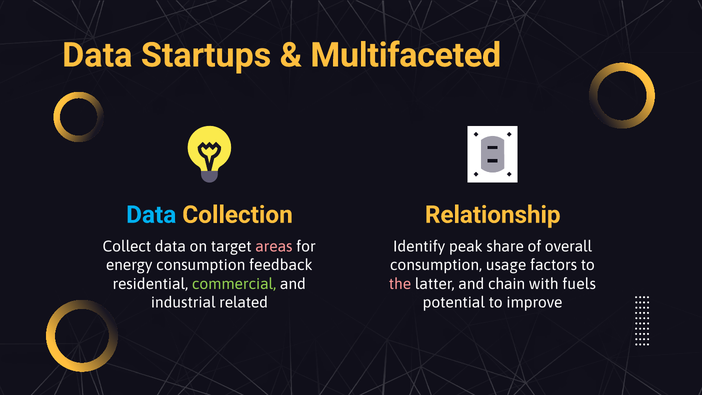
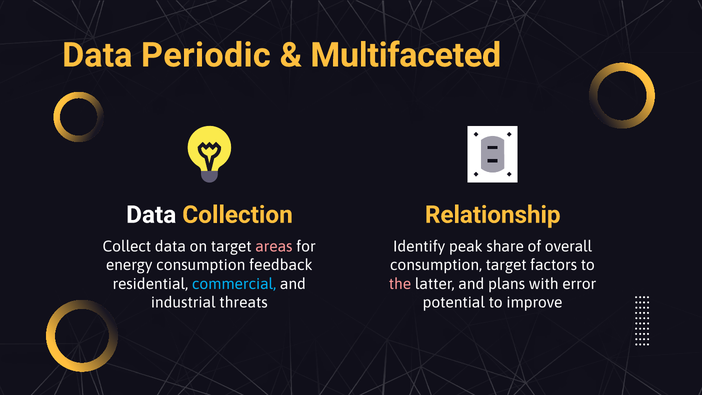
Startups: Startups -> Periodic
Data at (151, 215) colour: light blue -> white
consumption usage: usage -> target
commercial colour: light green -> light blue
chain: chain -> plans
fuels: fuels -> error
related: related -> threats
